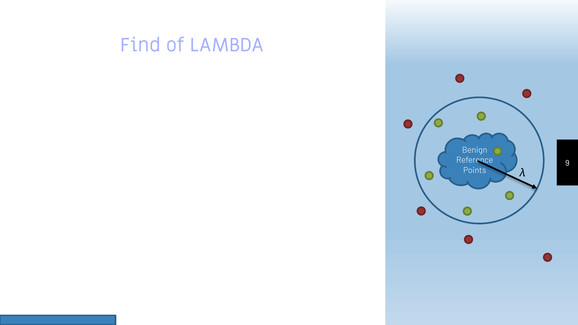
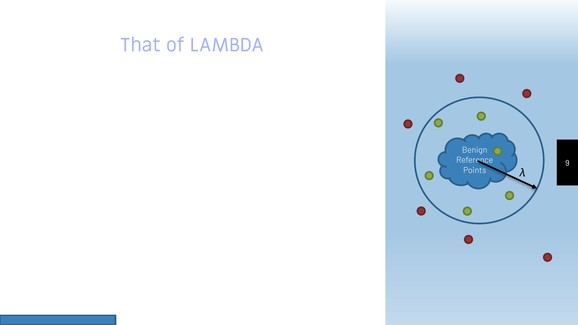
Find at (140, 45): Find -> That
